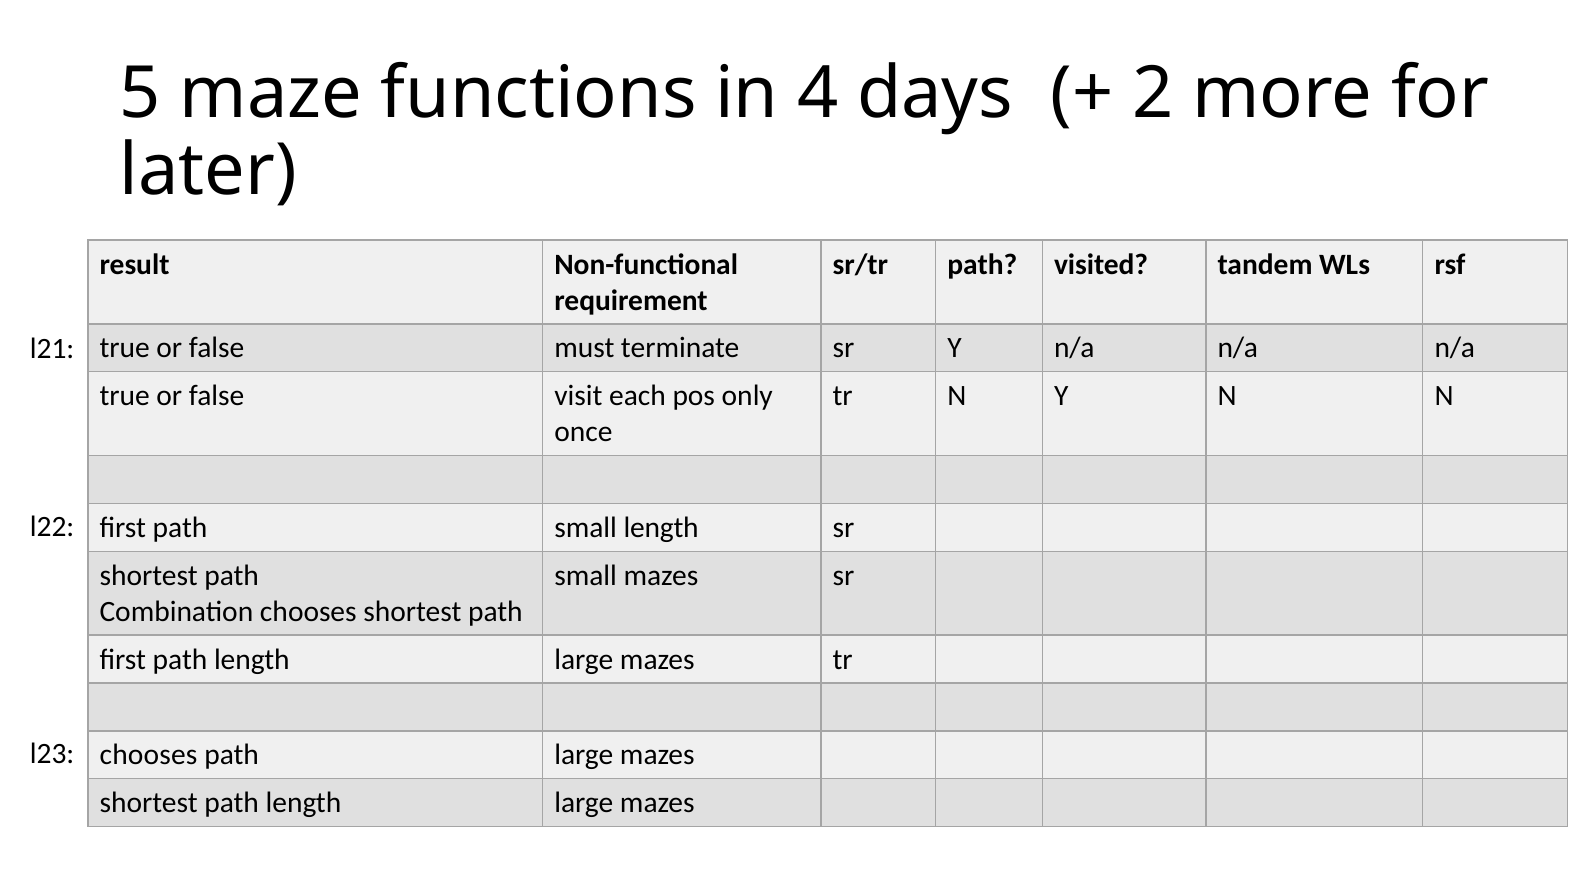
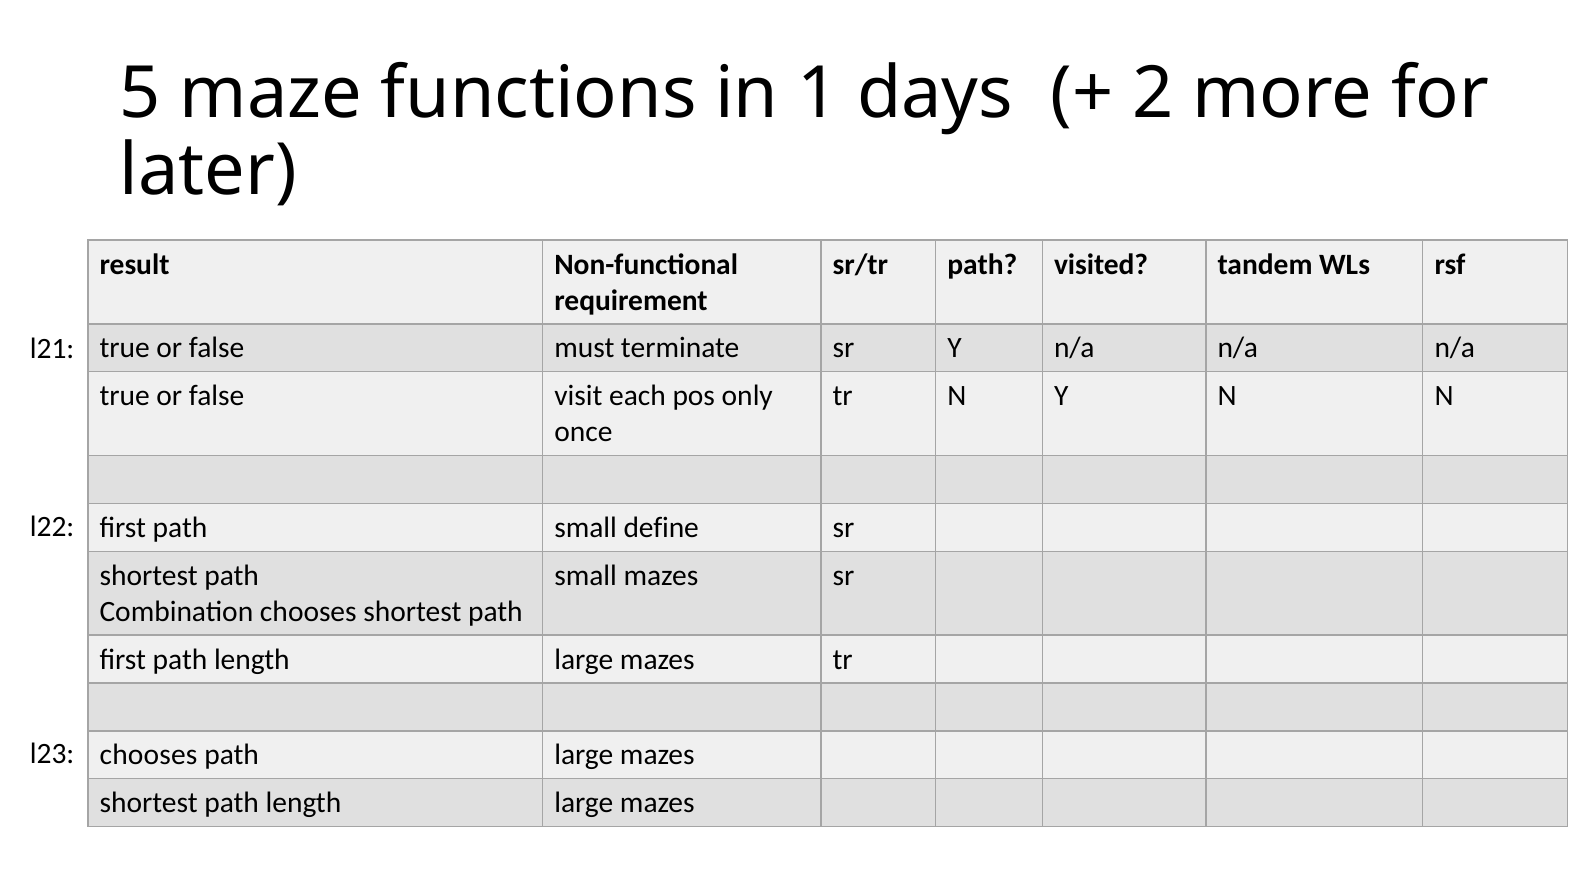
4: 4 -> 1
small length: length -> define
